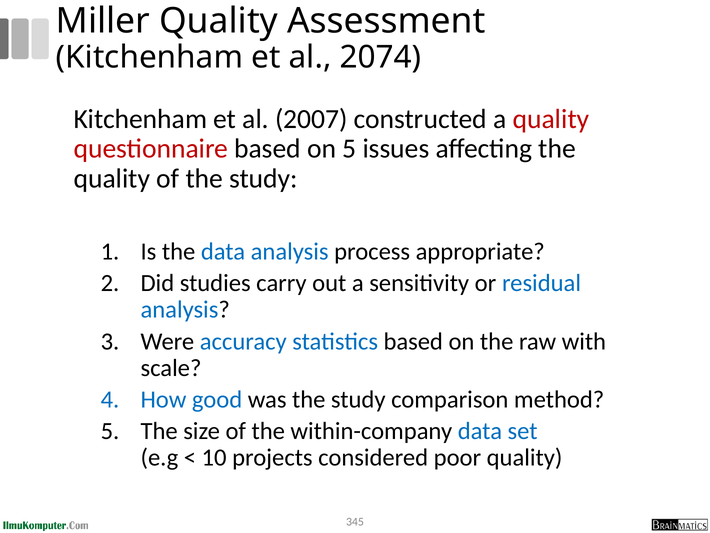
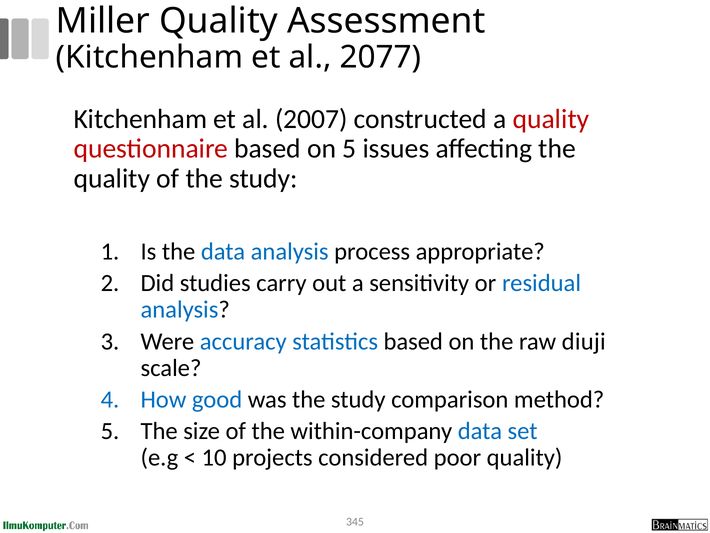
2074: 2074 -> 2077
with: with -> diuji
